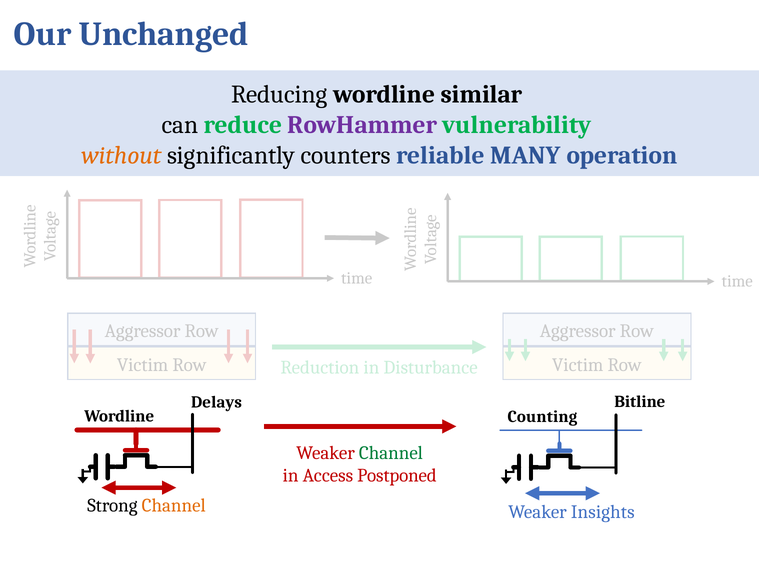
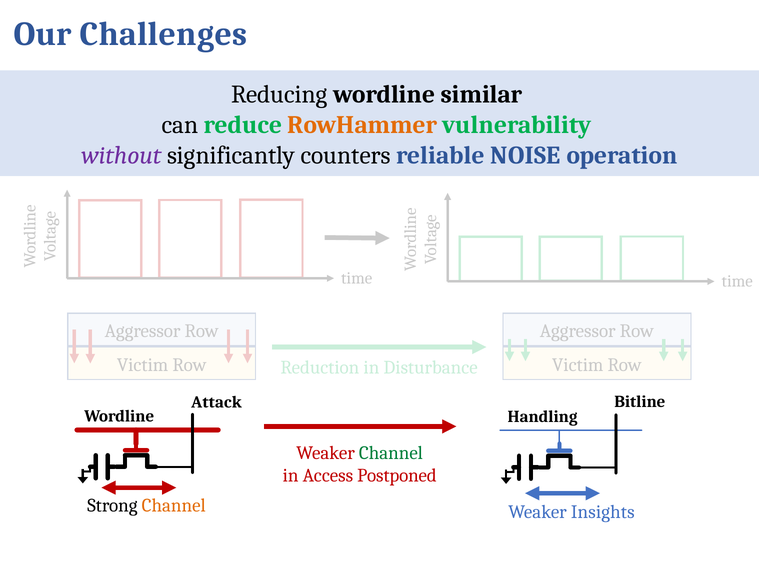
Unchanged: Unchanged -> Challenges
RowHammer colour: purple -> orange
without colour: orange -> purple
MANY: MANY -> NOISE
Delays: Delays -> Attack
Counting: Counting -> Handling
